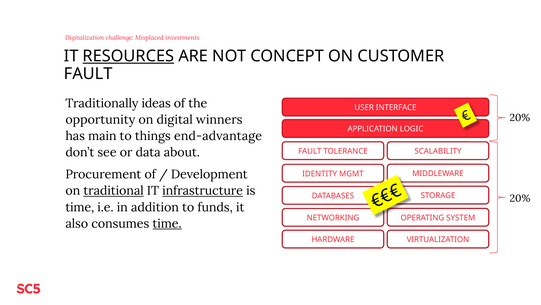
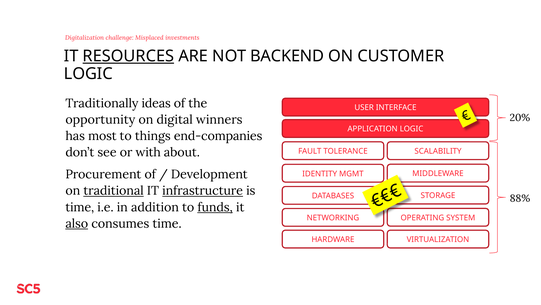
CONCEPT: CONCEPT -> BACKEND
FAULT at (88, 74): FAULT -> LOGIC
main: main -> most
end-advantage: end-advantage -> end-companies
data: data -> with
20% at (520, 198): 20% -> 88%
funds underline: none -> present
also underline: none -> present
time at (167, 223) underline: present -> none
